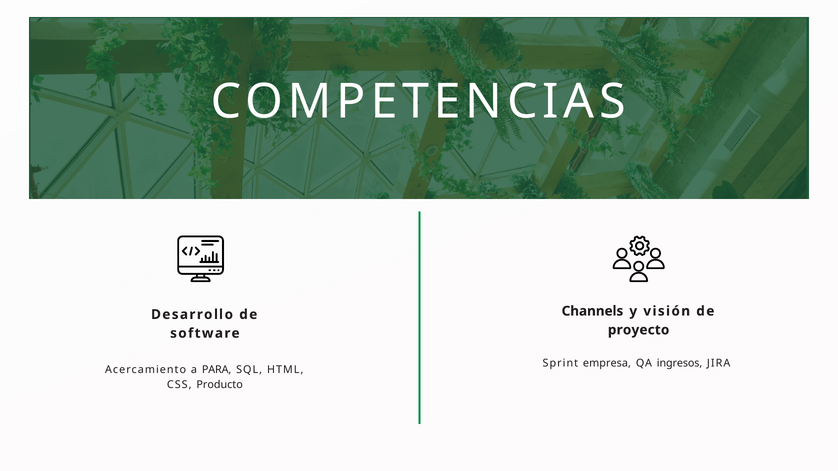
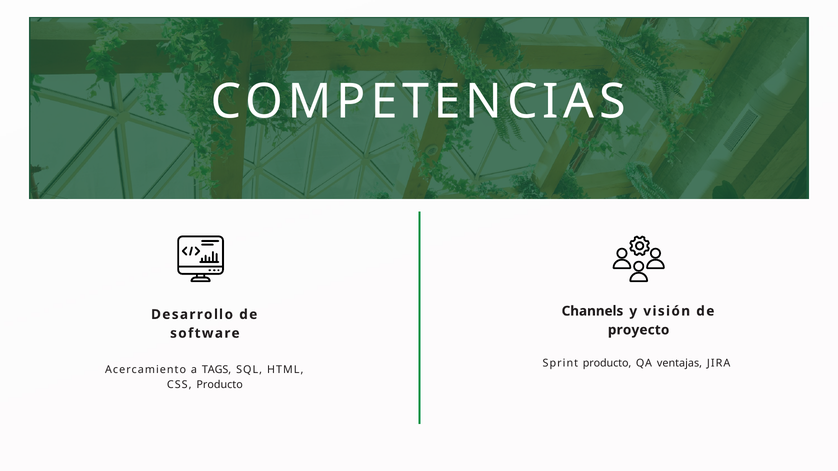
Sprint empresa: empresa -> producto
ingresos: ingresos -> ventajas
PARA: PARA -> TAGS
